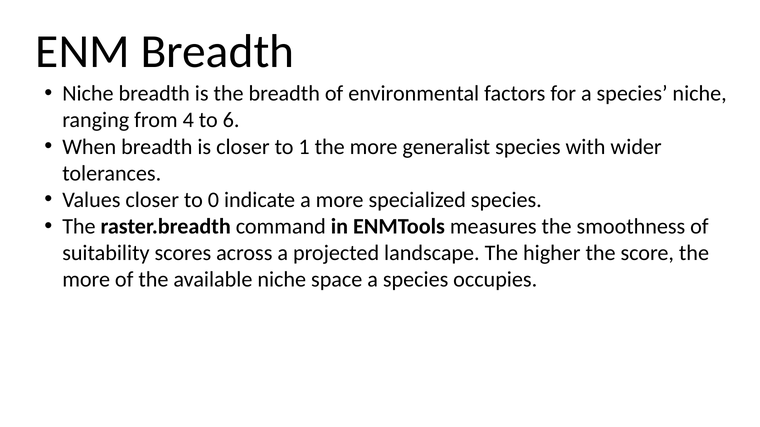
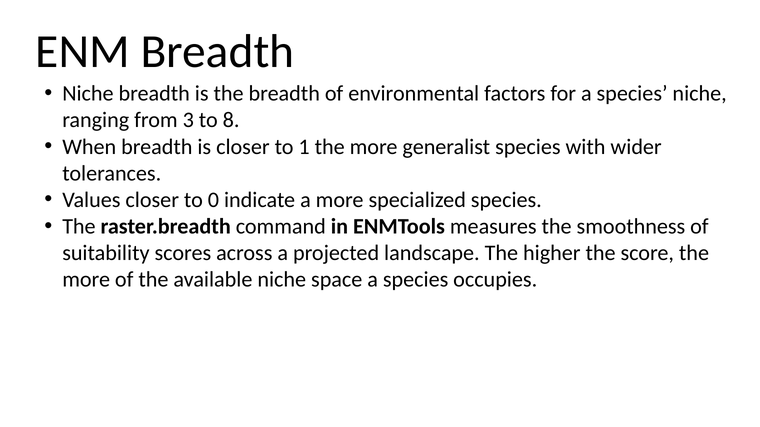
4: 4 -> 3
6: 6 -> 8
